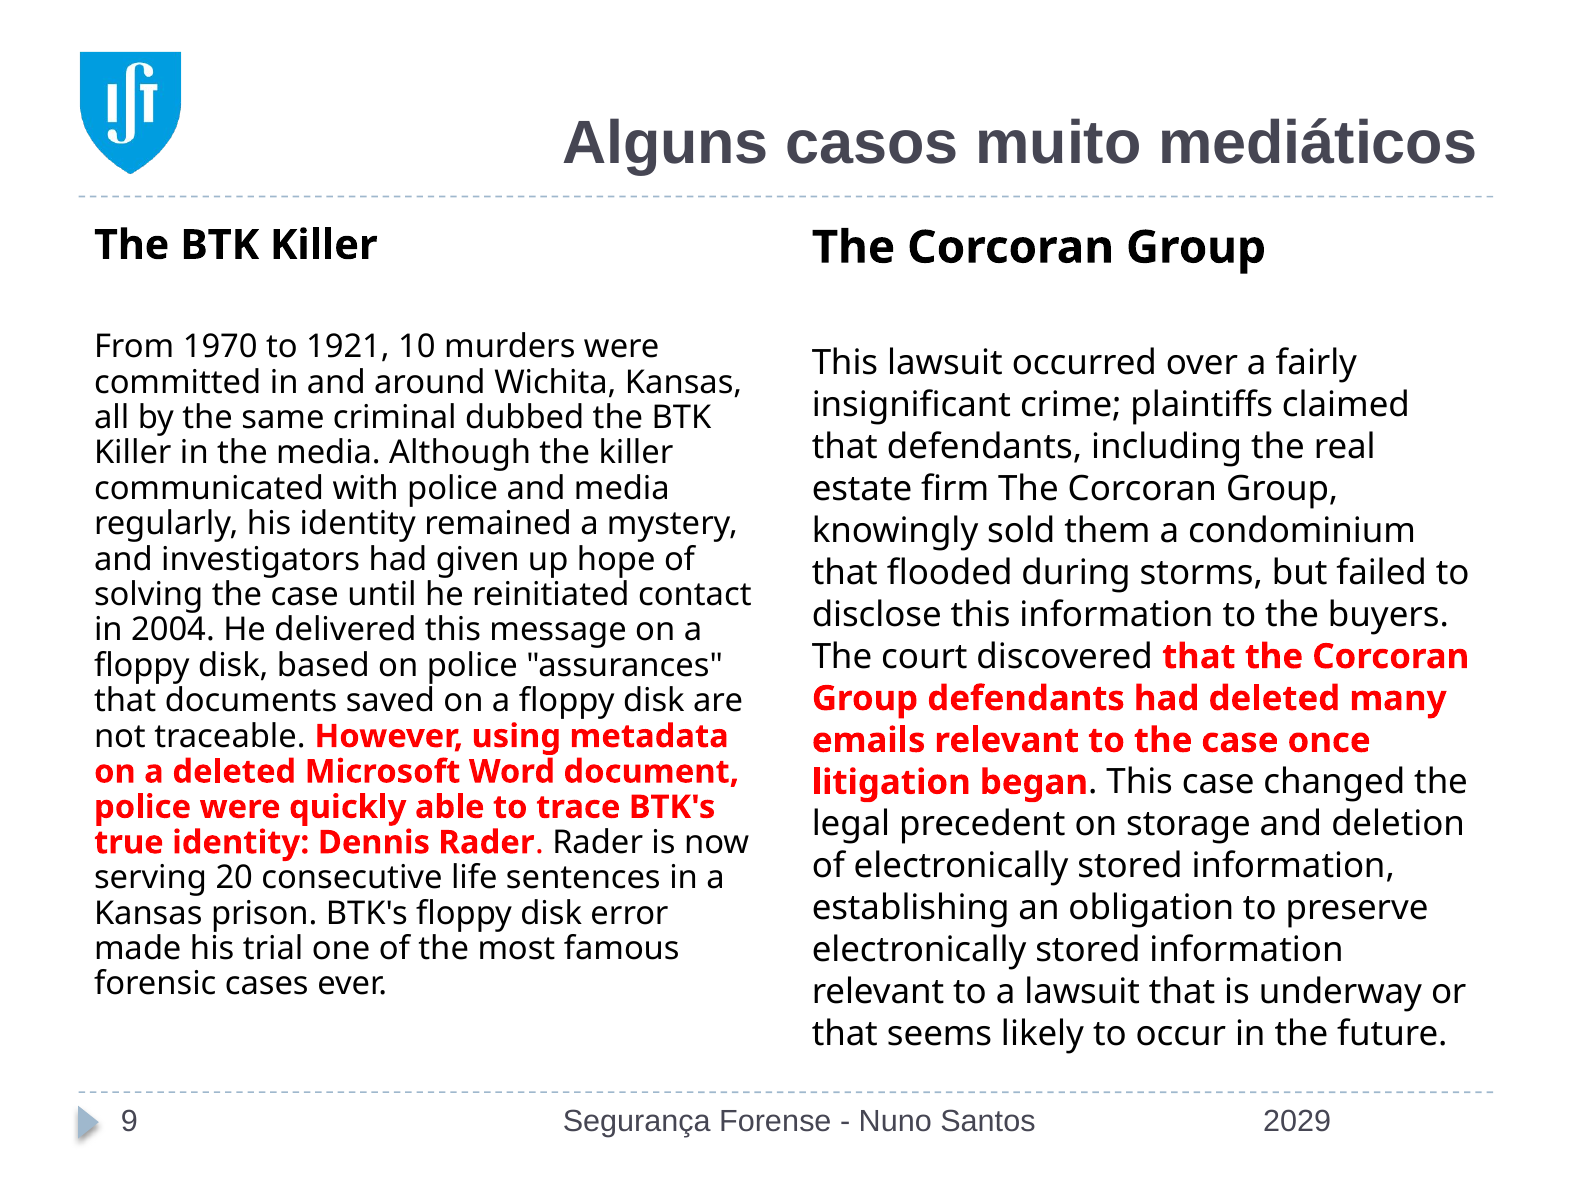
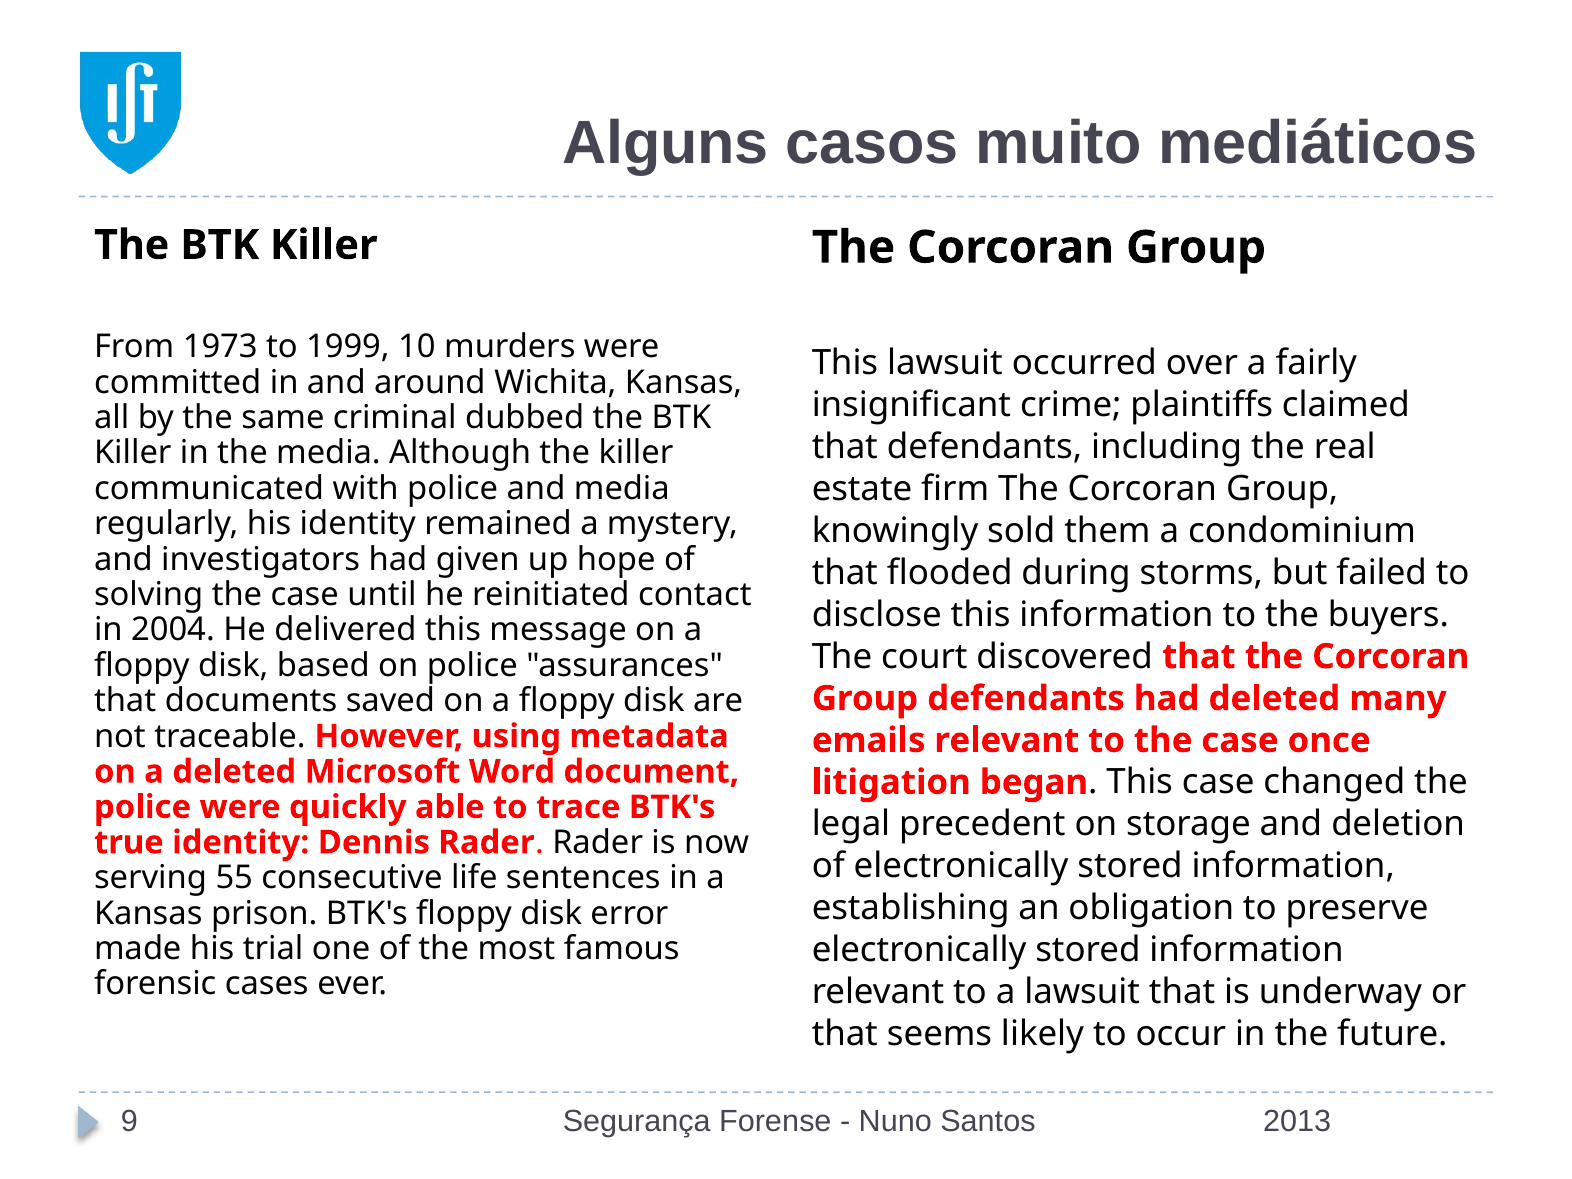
1970: 1970 -> 1973
1921: 1921 -> 1999
20: 20 -> 55
2029: 2029 -> 2013
